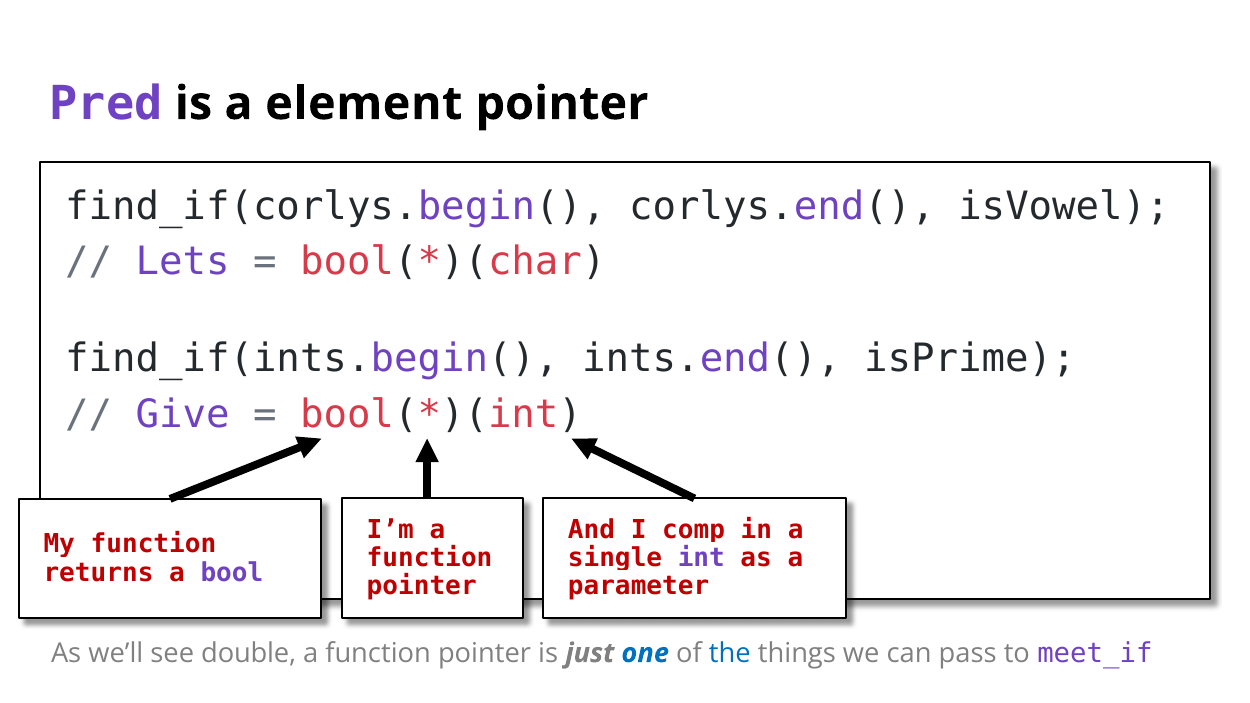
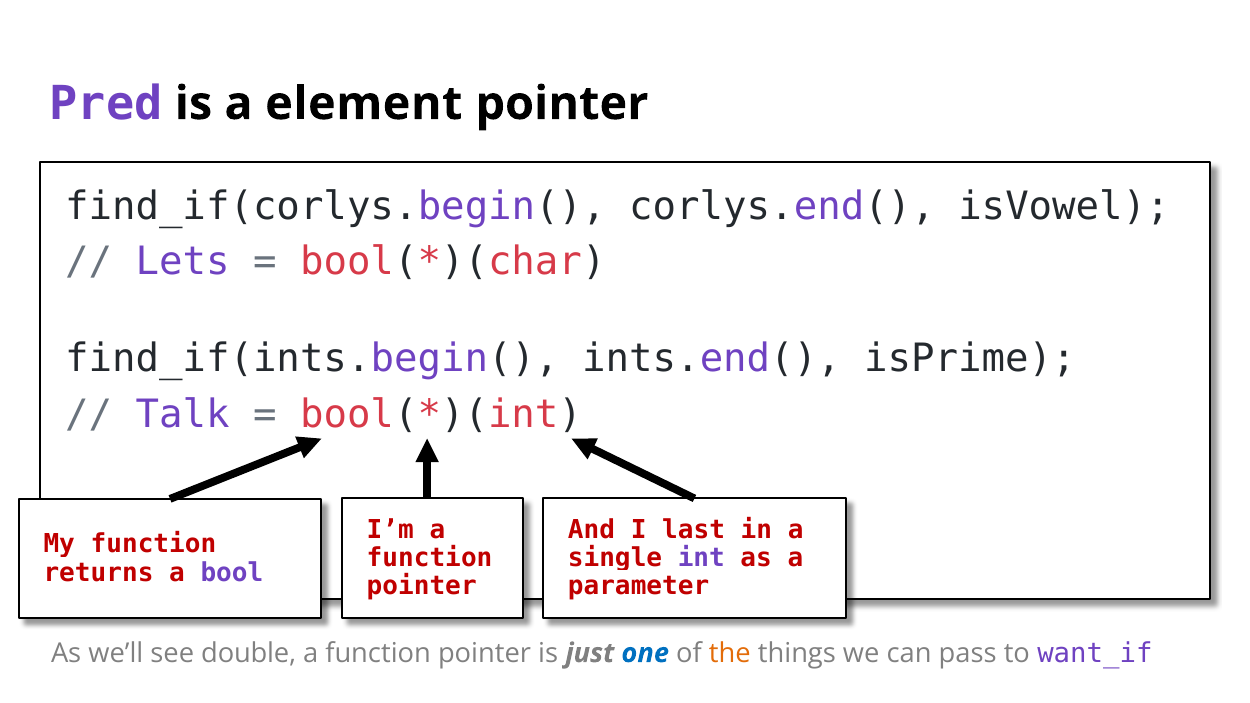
Give: Give -> Talk
comp: comp -> last
the colour: blue -> orange
meet_if: meet_if -> want_if
